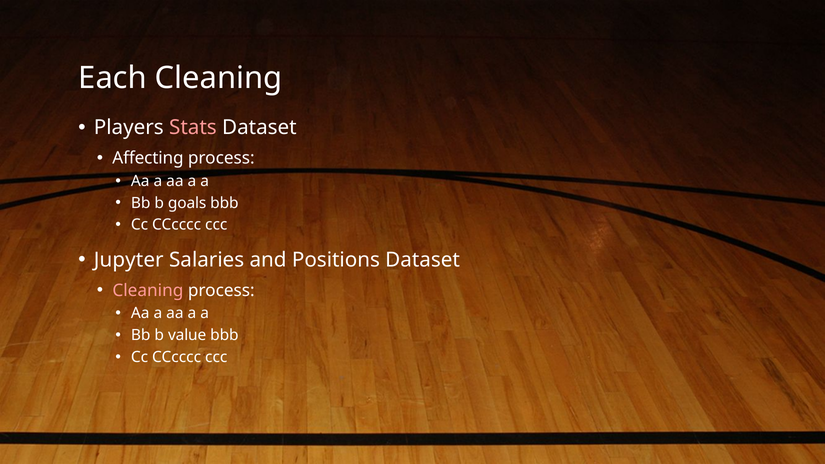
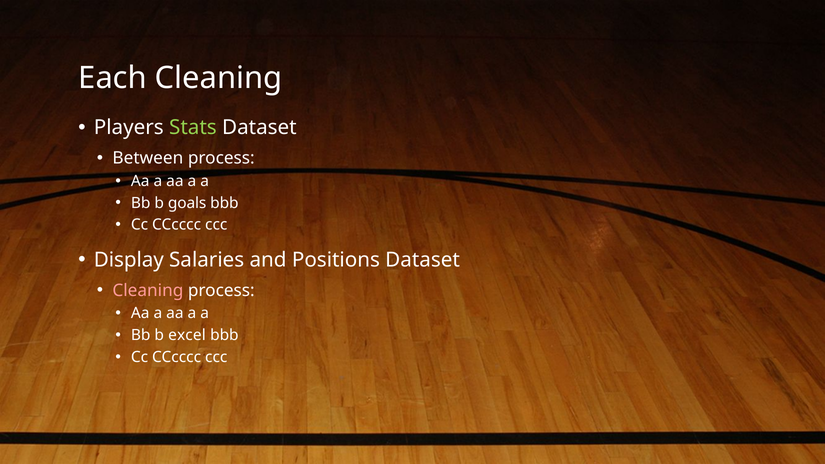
Stats colour: pink -> light green
Affecting: Affecting -> Between
Jupyter: Jupyter -> Display
value: value -> excel
